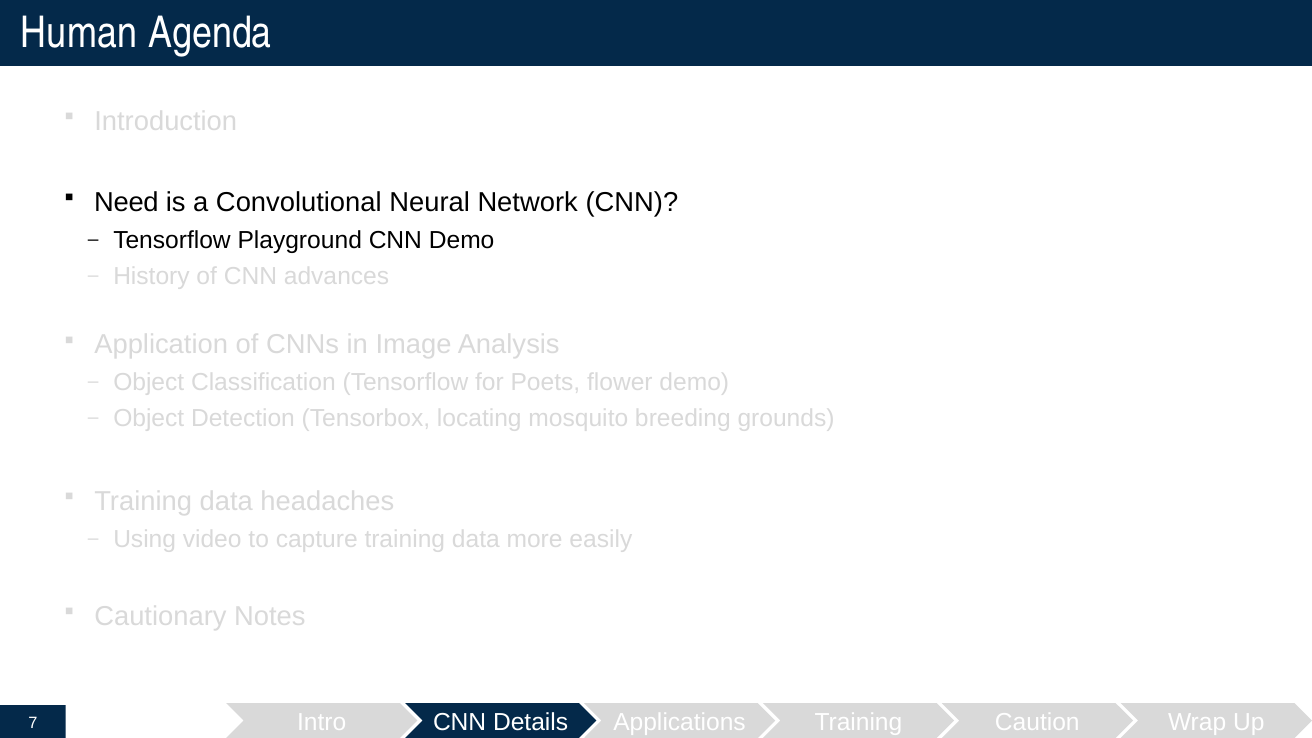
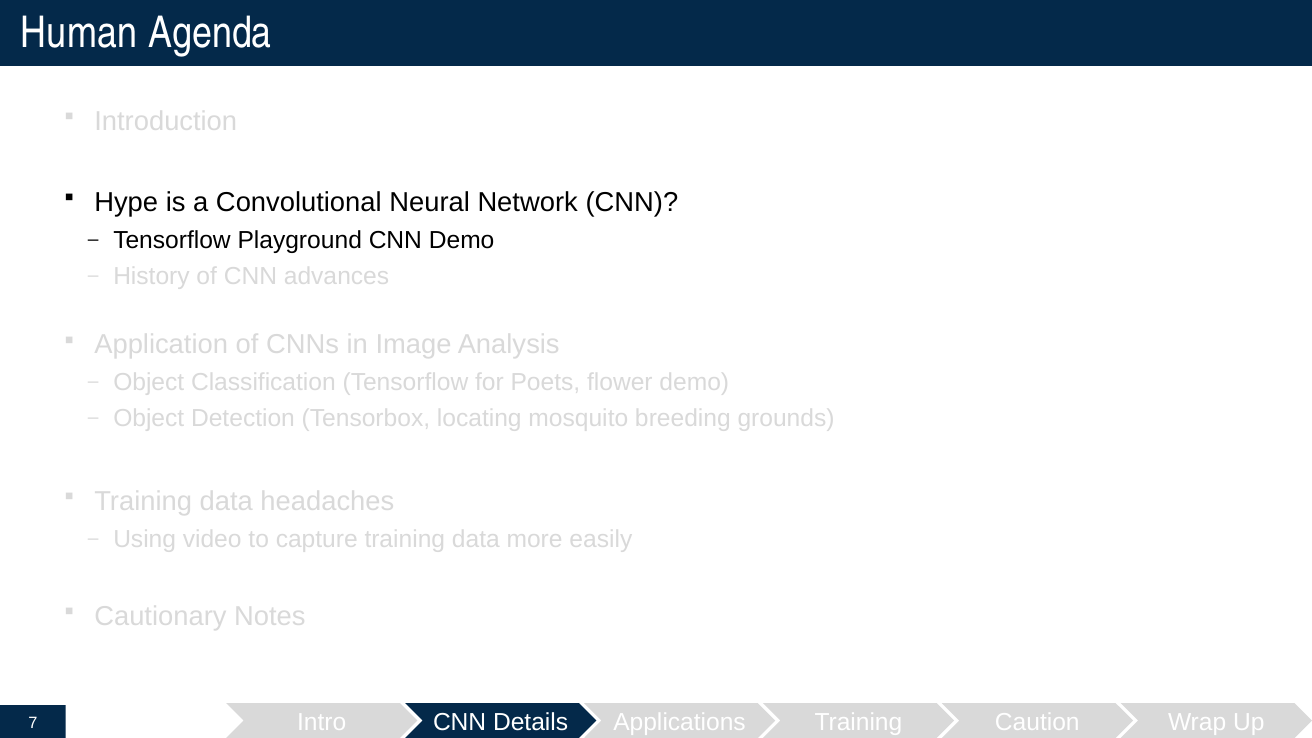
Need: Need -> Hype
